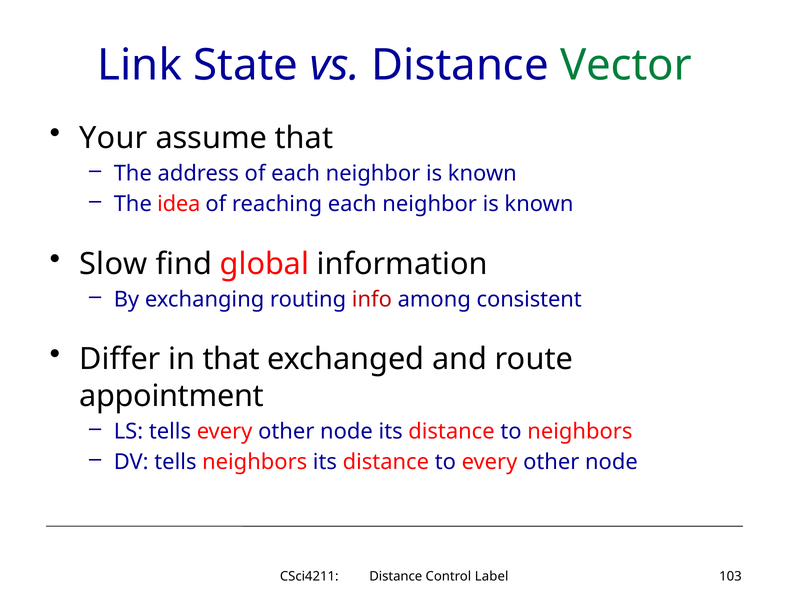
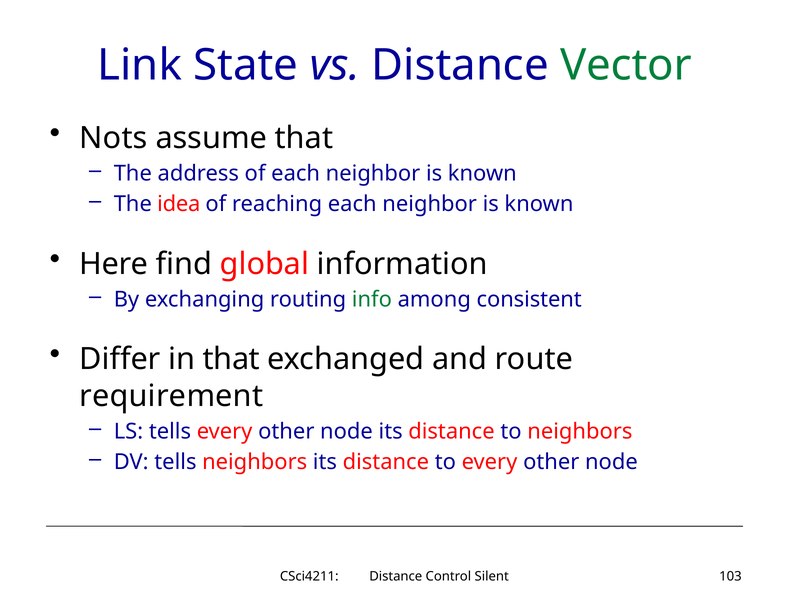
Your: Your -> Nots
Slow: Slow -> Here
info colour: red -> green
appointment: appointment -> requirement
Label: Label -> Silent
